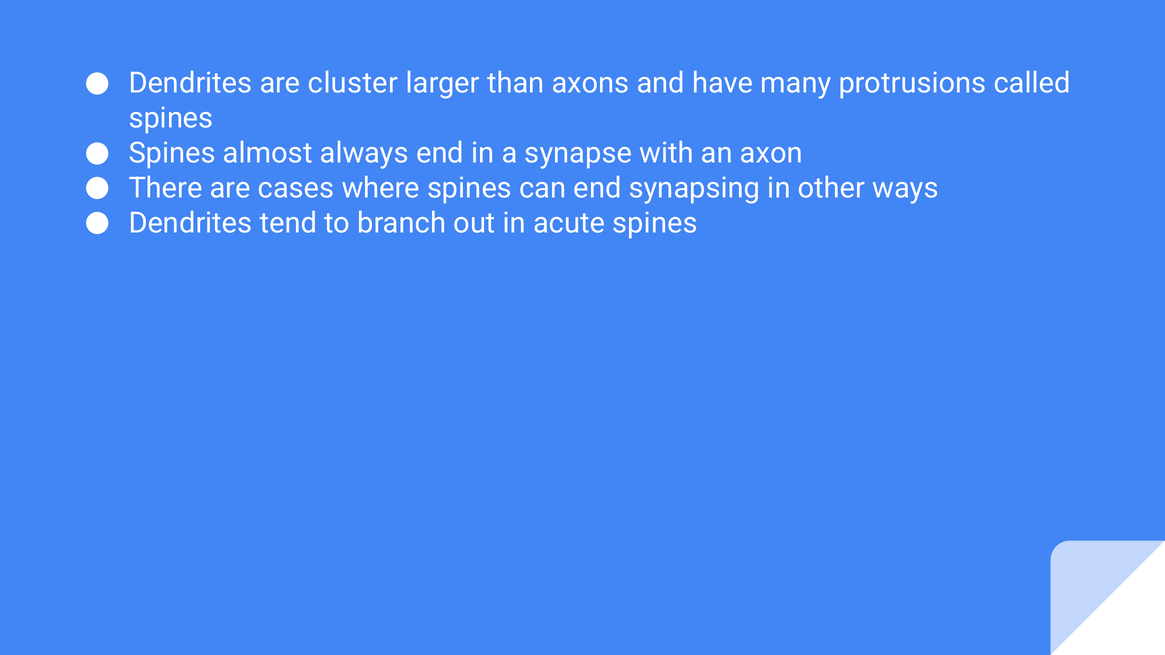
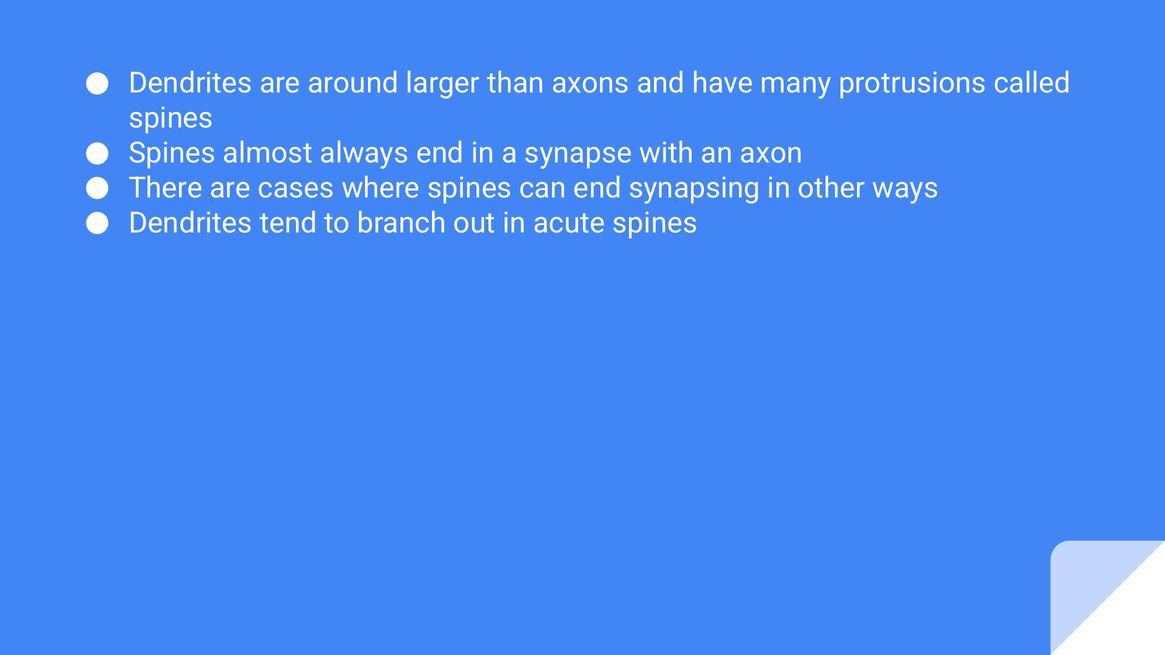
cluster: cluster -> around
